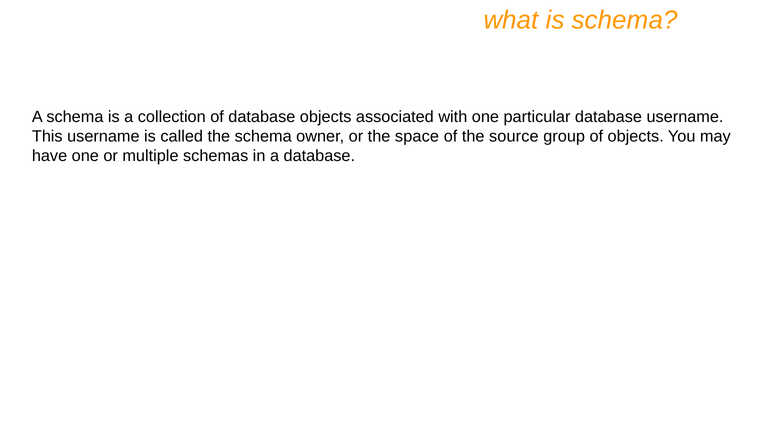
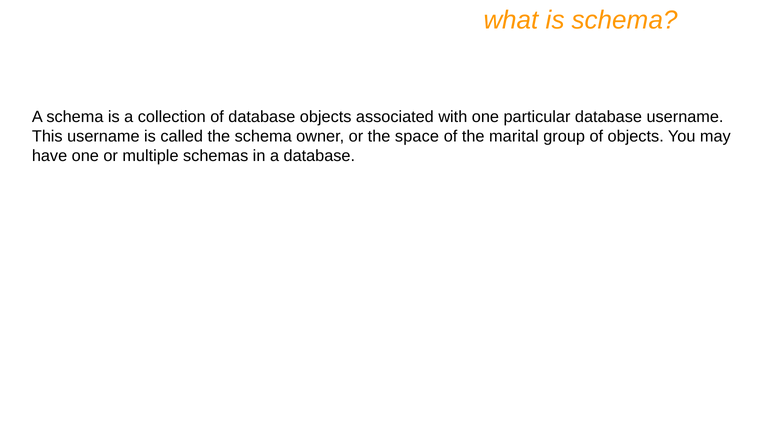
source: source -> marital
